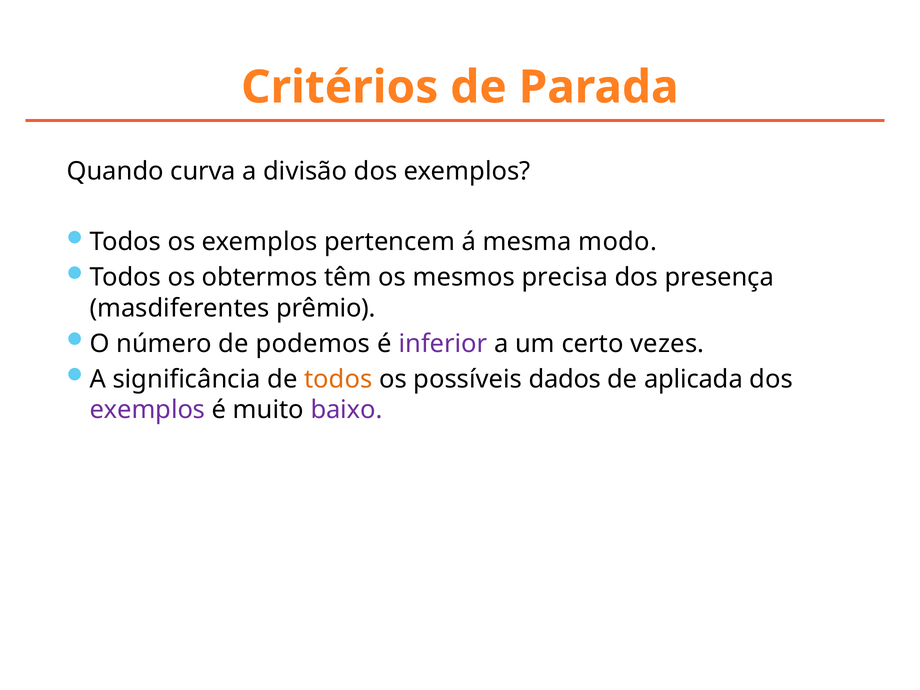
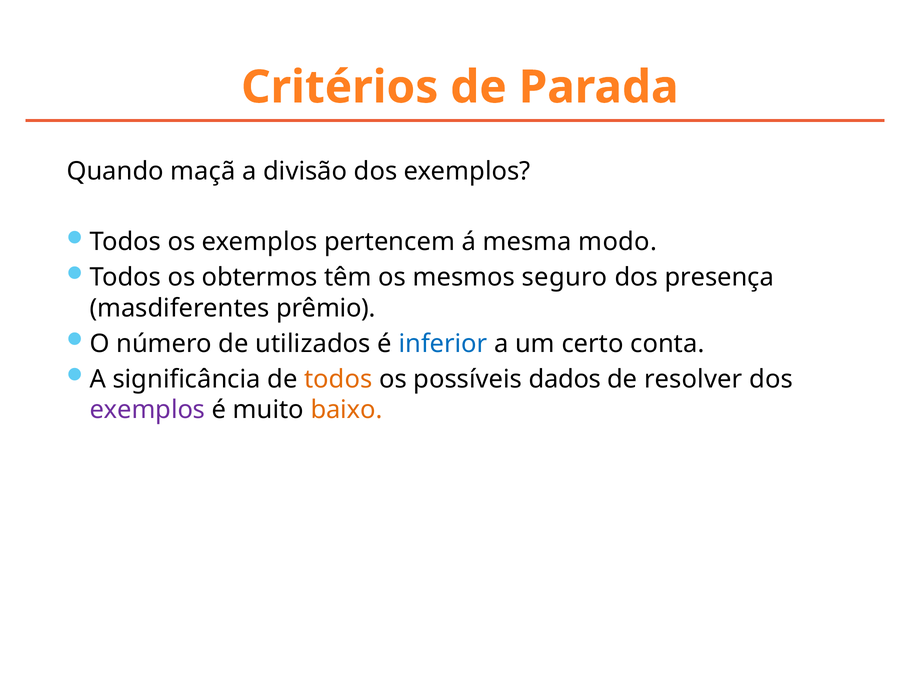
curva: curva -> maçã
precisa: precisa -> seguro
podemos: podemos -> utilizados
inferior colour: purple -> blue
vezes: vezes -> conta
aplicada: aplicada -> resolver
baixo colour: purple -> orange
